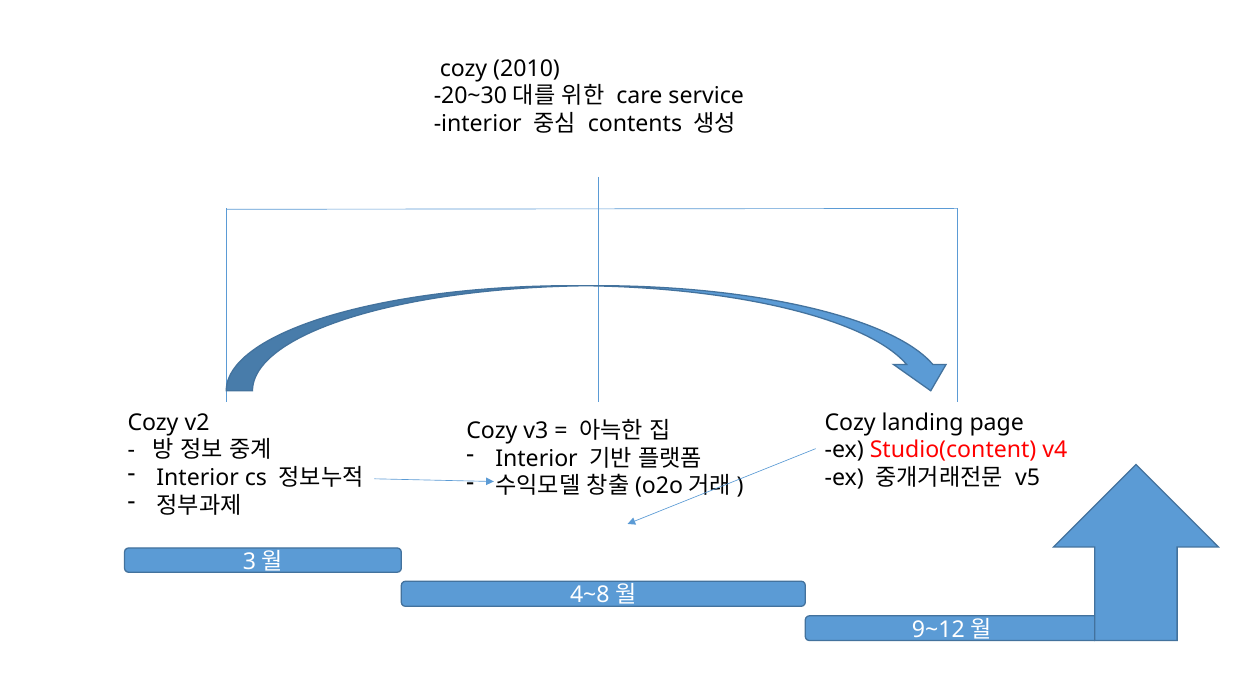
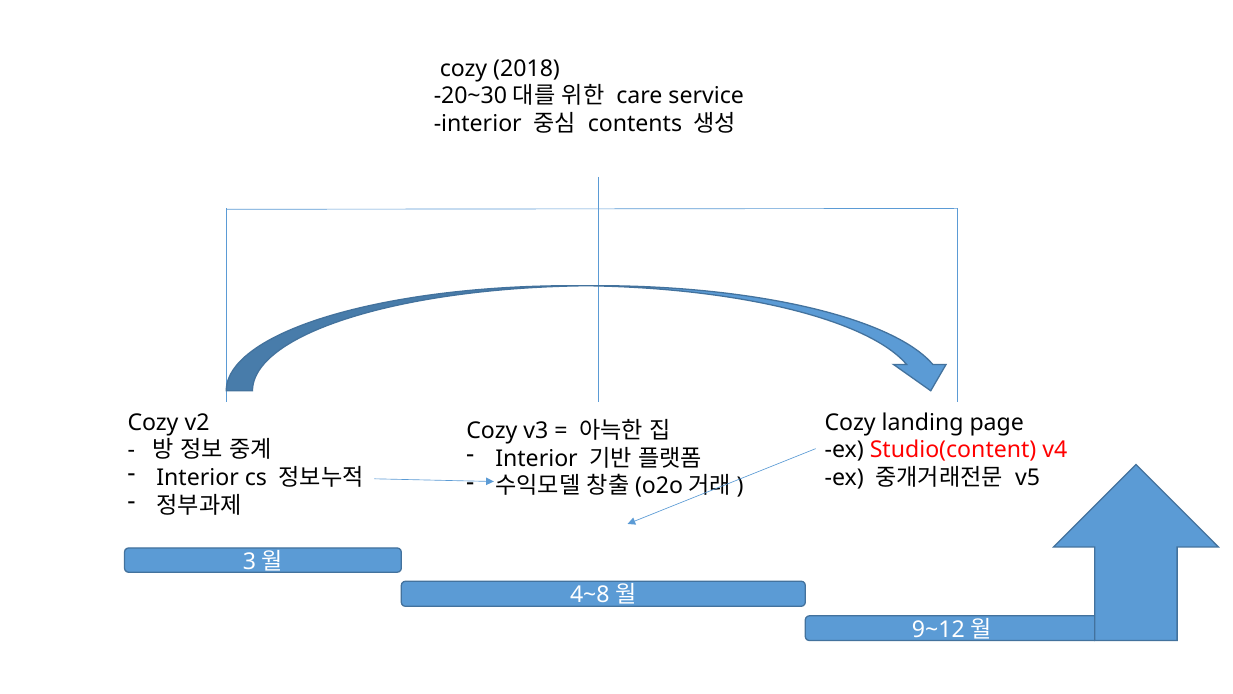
2010: 2010 -> 2018
